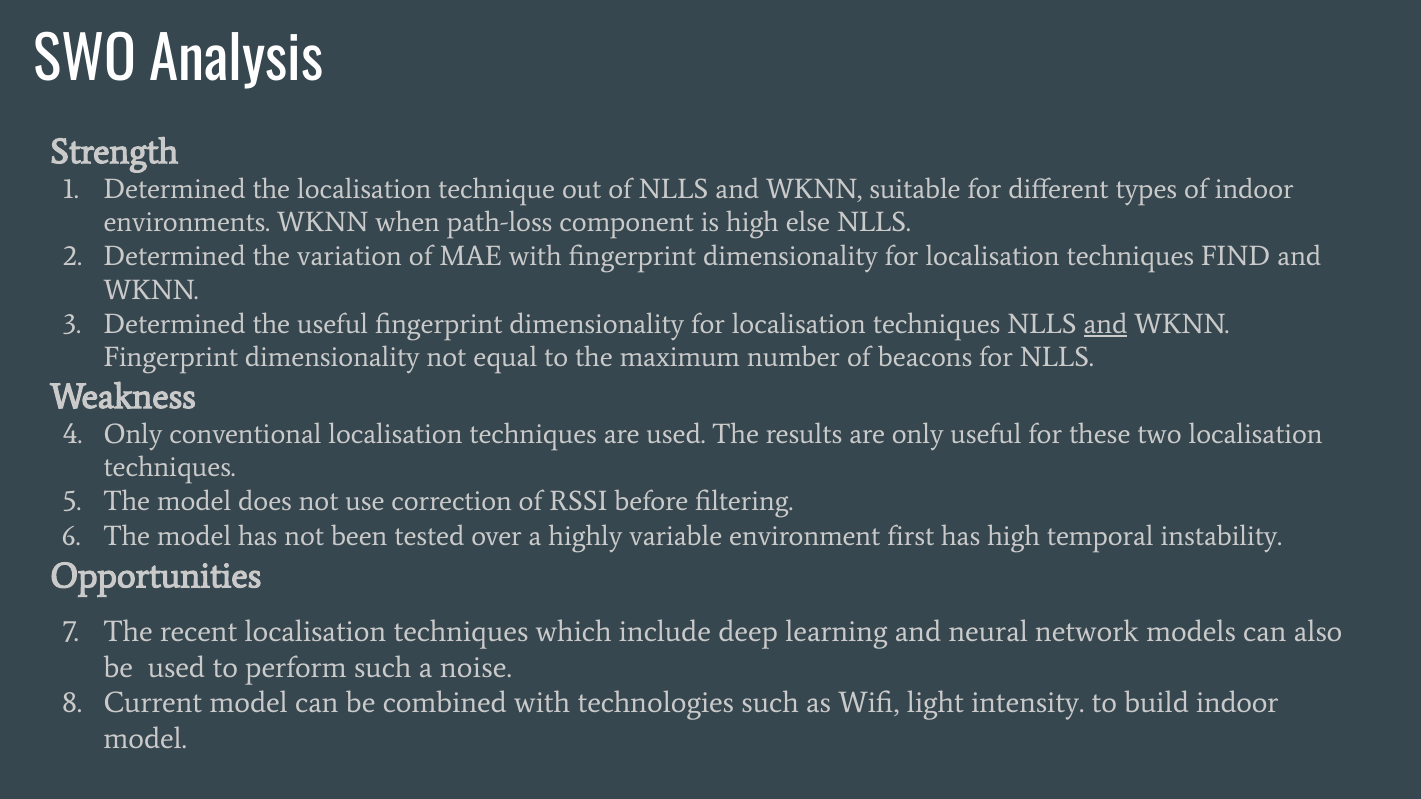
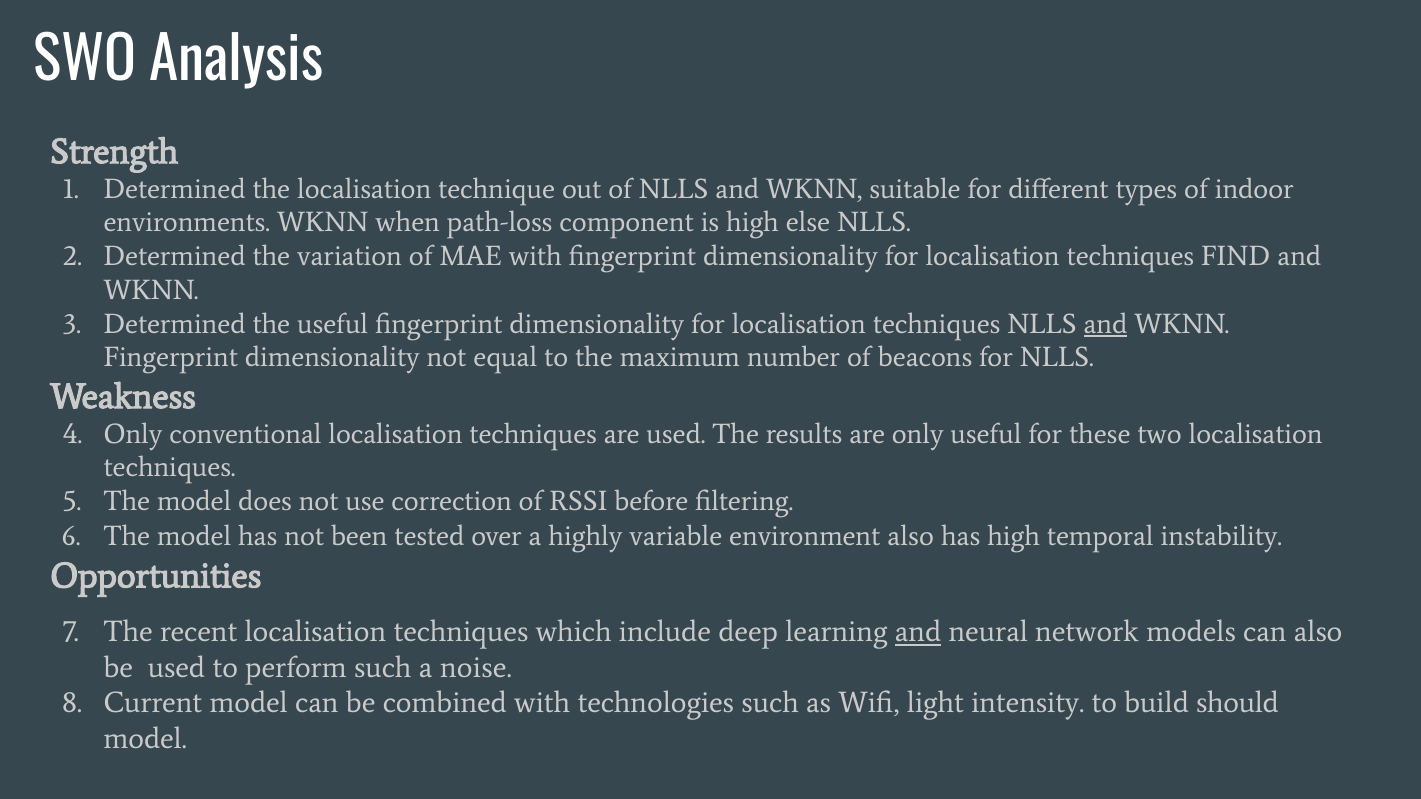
environment first: first -> also
and at (918, 632) underline: none -> present
build indoor: indoor -> should
